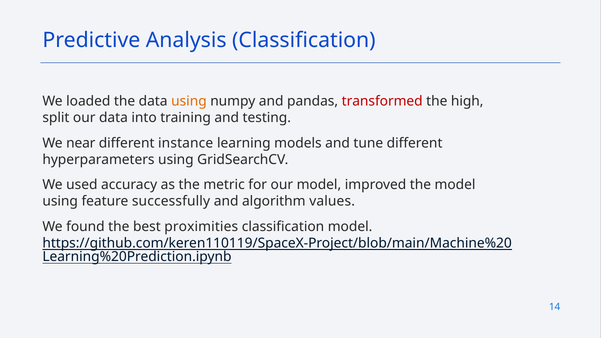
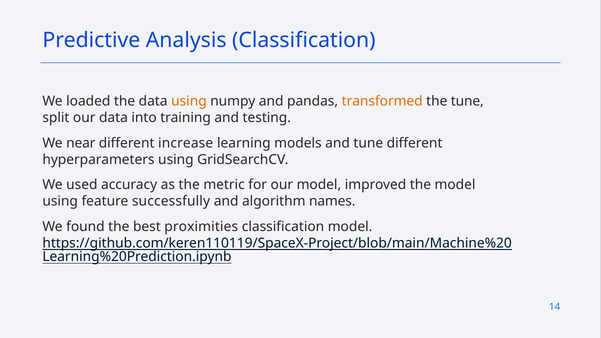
transformed colour: red -> orange
the high: high -> tune
instance: instance -> increase
values: values -> names
